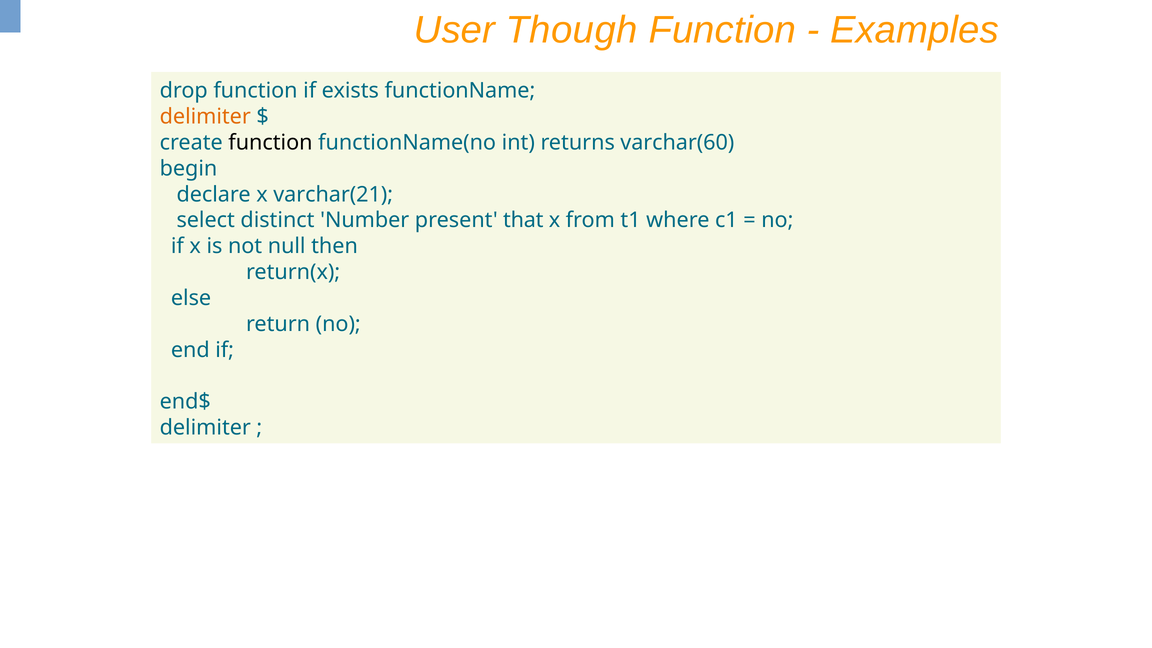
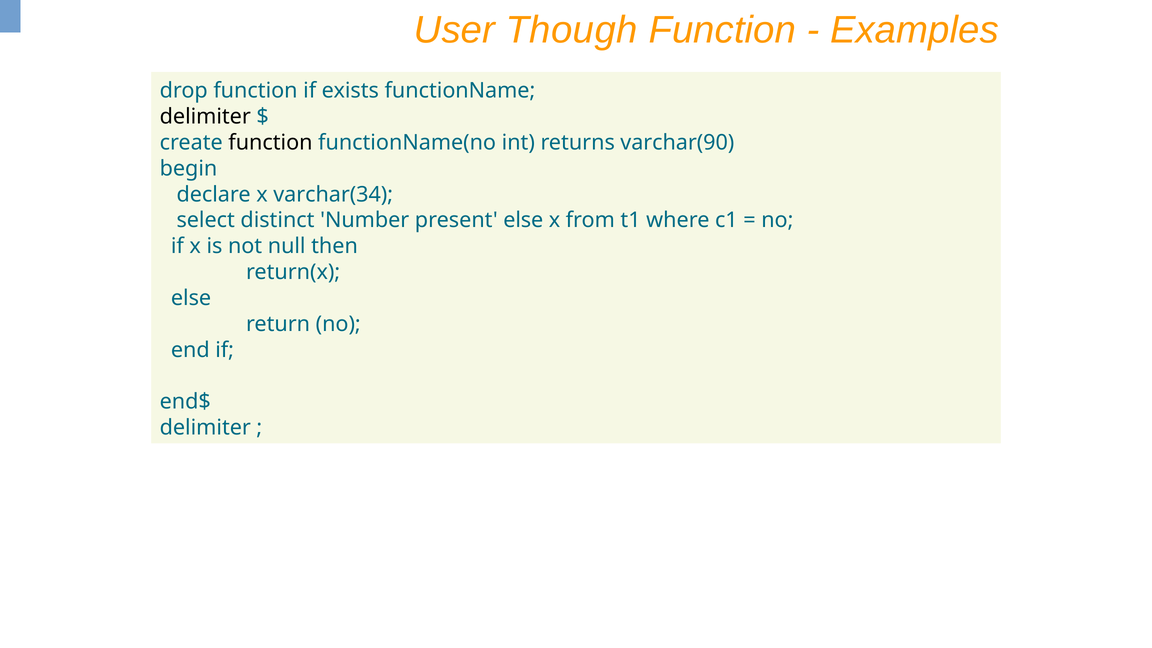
delimiter at (205, 117) colour: orange -> black
varchar(60: varchar(60 -> varchar(90
varchar(21: varchar(21 -> varchar(34
present that: that -> else
